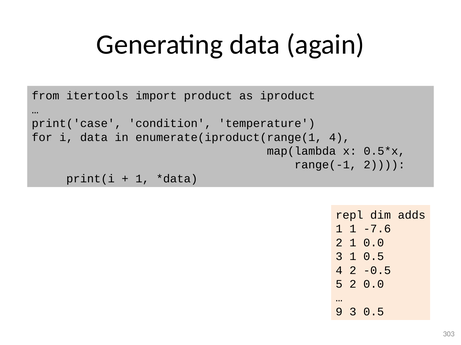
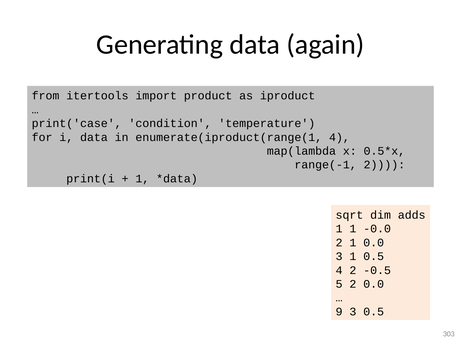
repl: repl -> sqrt
-7.6: -7.6 -> -0.0
